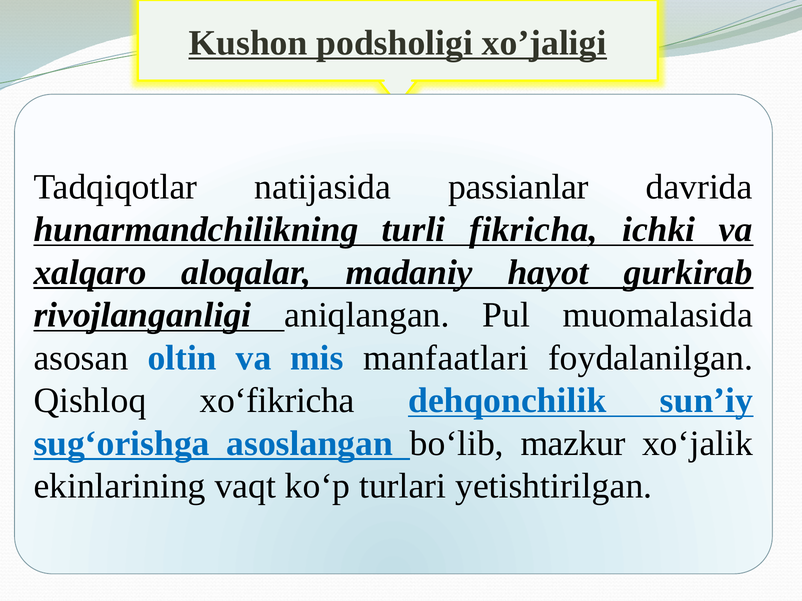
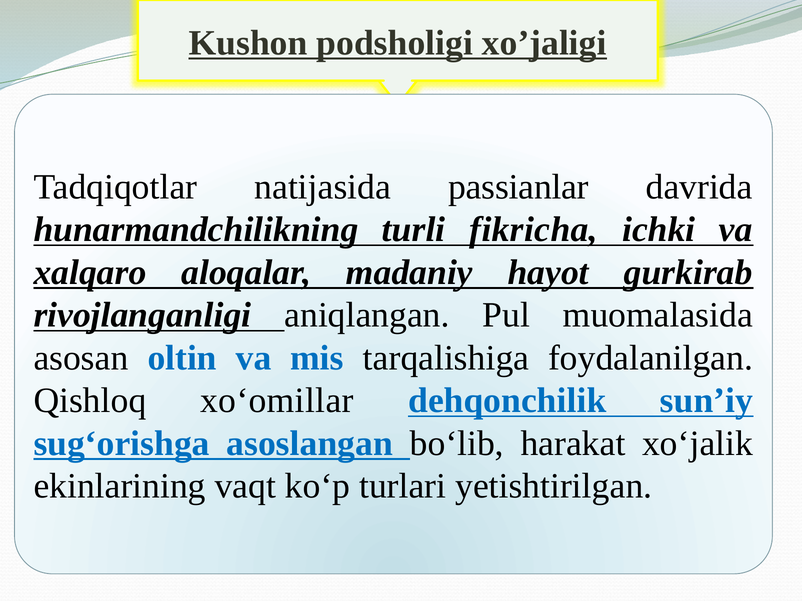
manfaatlari: manfaatlari -> tarqalishiga
xo‘fikricha: xo‘fikricha -> xo‘omillar
mazkur: mazkur -> harakat
